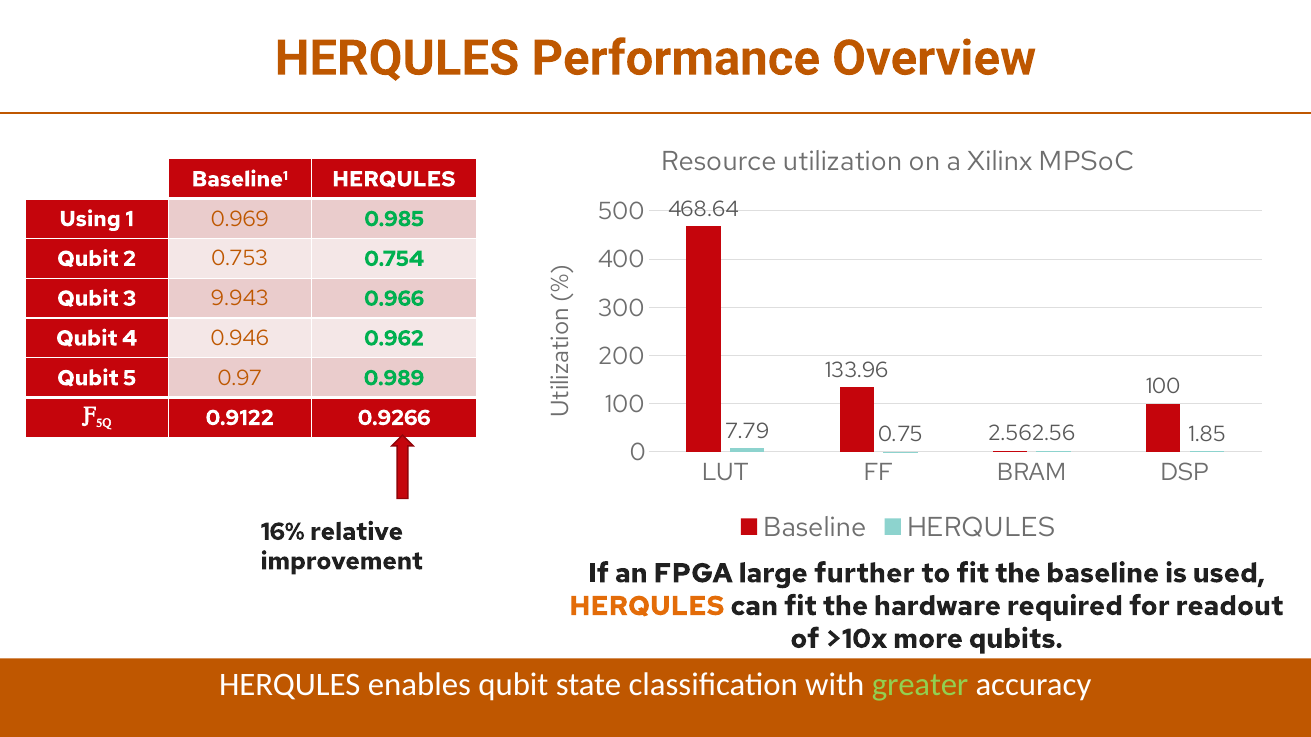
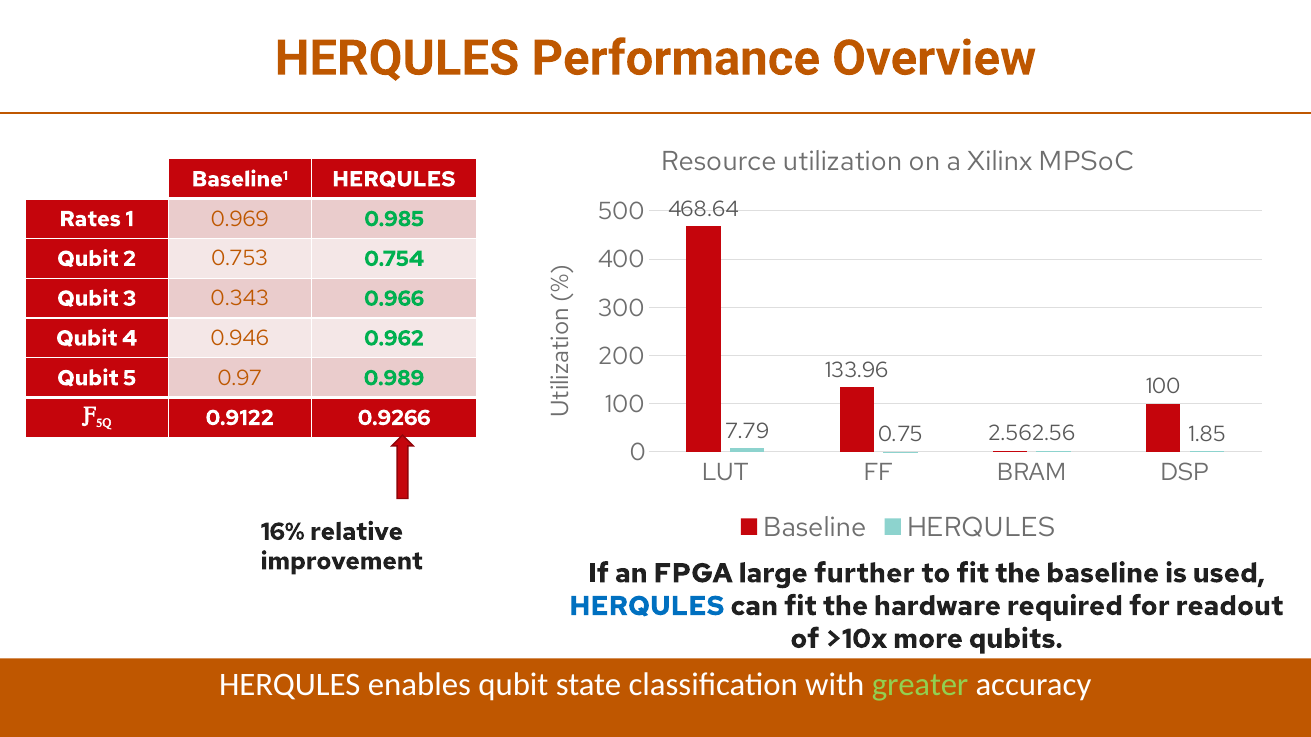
Using: Using -> Rates
9.943: 9.943 -> 0.343
HERQULES at (647, 606) colour: orange -> blue
